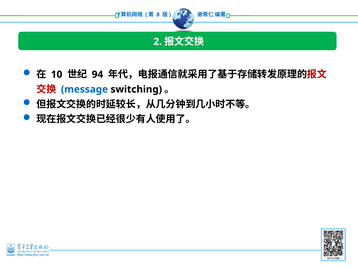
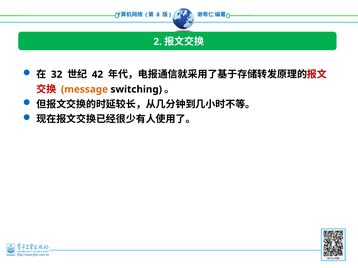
10: 10 -> 32
94: 94 -> 42
message colour: blue -> orange
